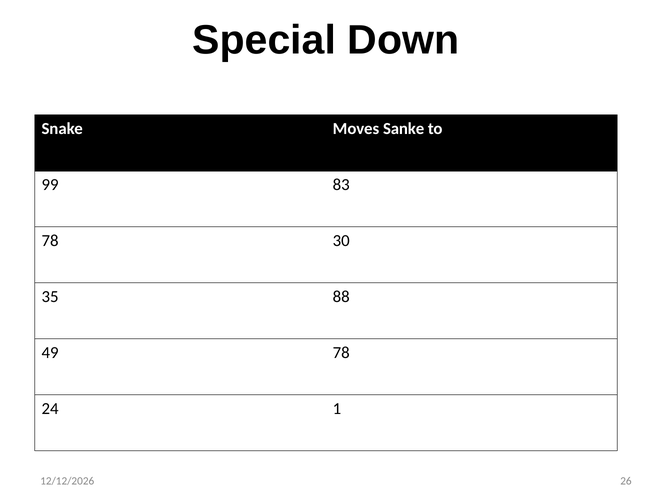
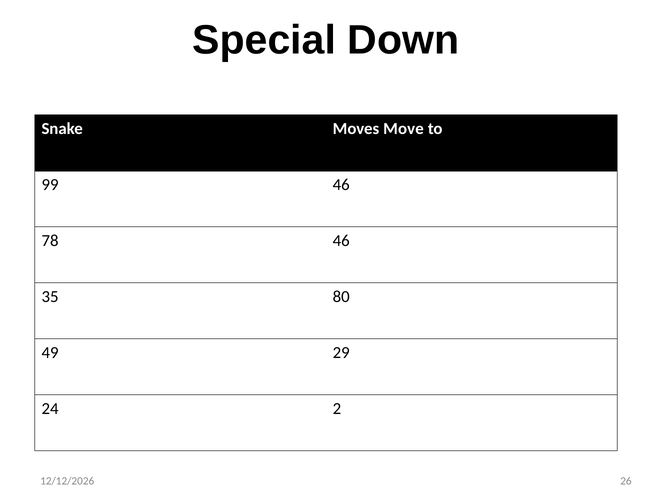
Sanke: Sanke -> Move
99 83: 83 -> 46
78 30: 30 -> 46
88: 88 -> 80
49 78: 78 -> 29
1: 1 -> 2
